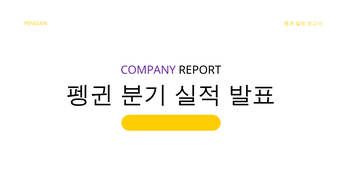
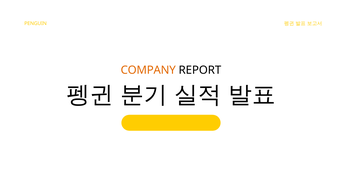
COMPANY colour: purple -> orange
